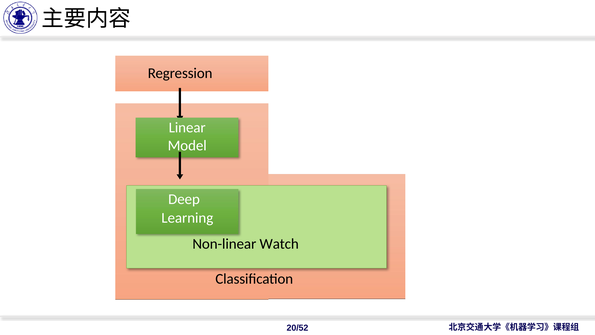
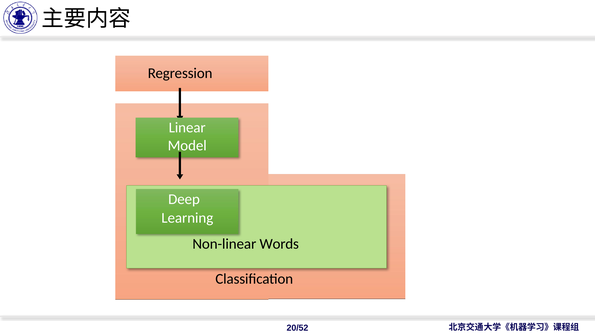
Watch: Watch -> Words
